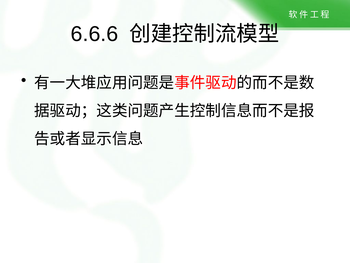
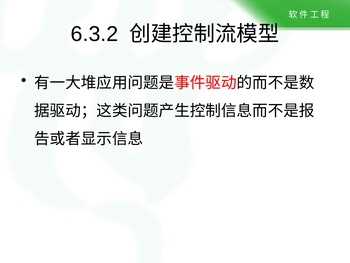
6.6.6: 6.6.6 -> 6.3.2
